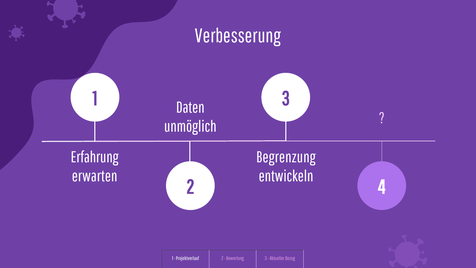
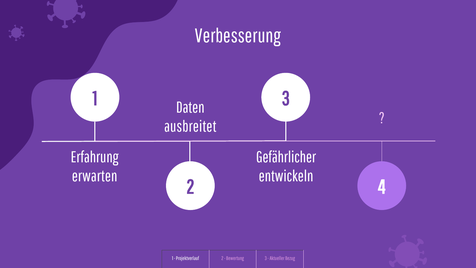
unmöglich: unmöglich -> ausbreitet
Begrenzung: Begrenzung -> Gefährlicher
